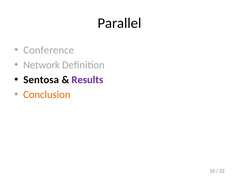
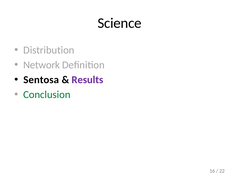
Parallel: Parallel -> Science
Conference: Conference -> Distribution
Conclusion colour: orange -> green
